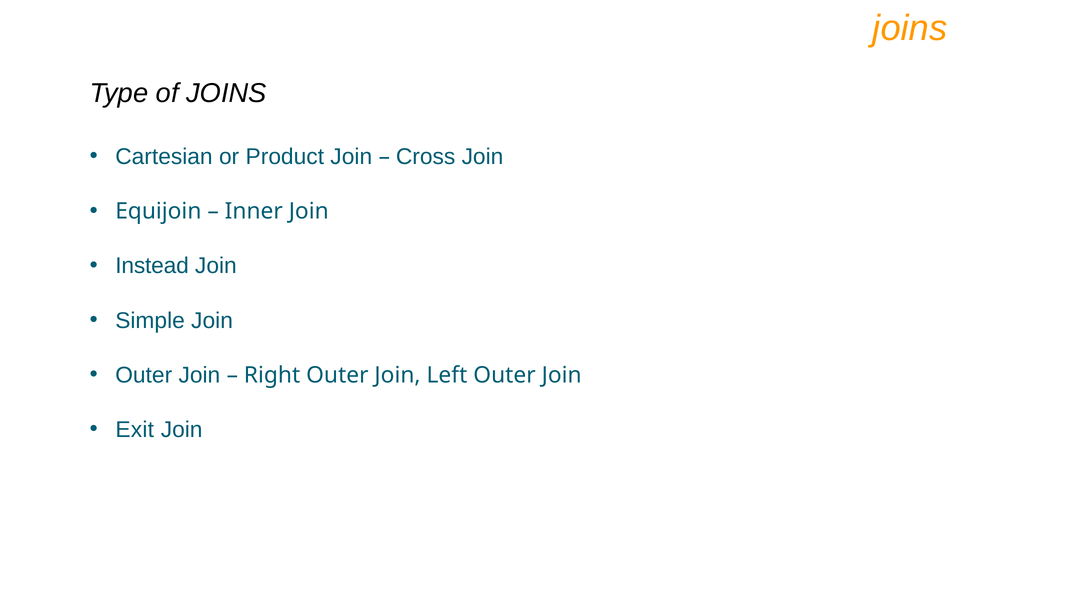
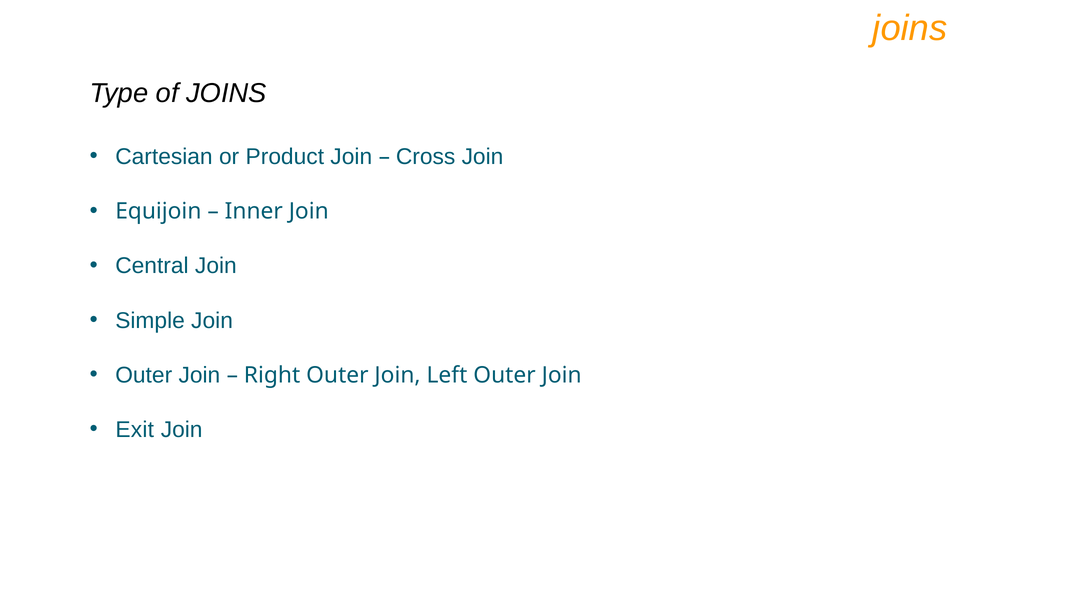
Instead: Instead -> Central
